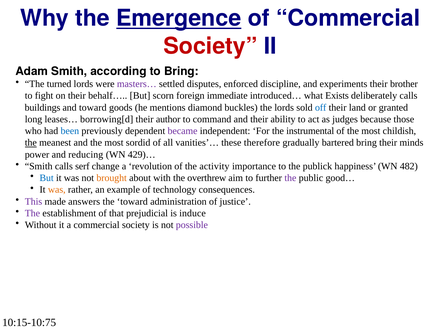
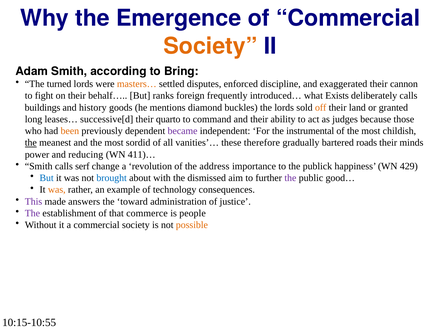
Emergence underline: present -> none
Society at (210, 46) colour: red -> orange
masters… colour: purple -> orange
experiments: experiments -> exaggerated
brother: brother -> cannon
scorn: scorn -> ranks
immediate: immediate -> frequently
and toward: toward -> history
off colour: blue -> orange
borrowing[d: borrowing[d -> successive[d
author: author -> quarto
been colour: blue -> orange
bartered bring: bring -> roads
429)…: 429)… -> 411)…
activity: activity -> address
482: 482 -> 429
brought colour: orange -> blue
overthrew: overthrew -> dismissed
prejudicial: prejudicial -> commerce
induce: induce -> people
possible colour: purple -> orange
10:15-10:75: 10:15-10:75 -> 10:15-10:55
